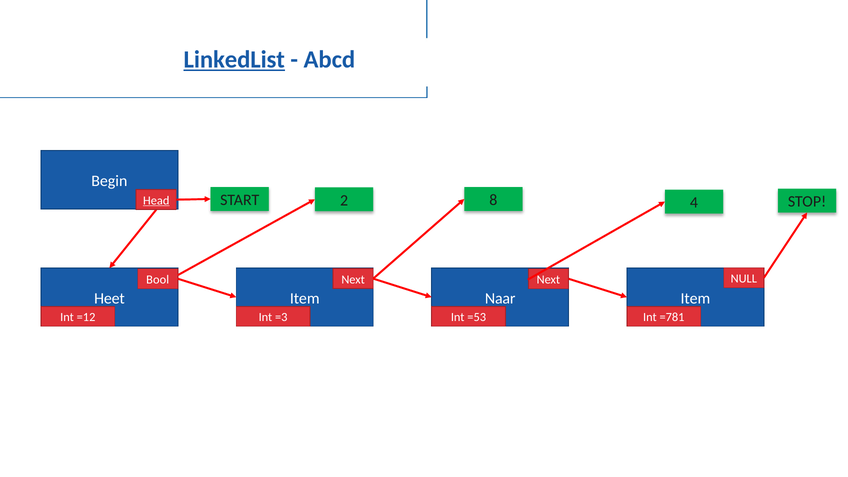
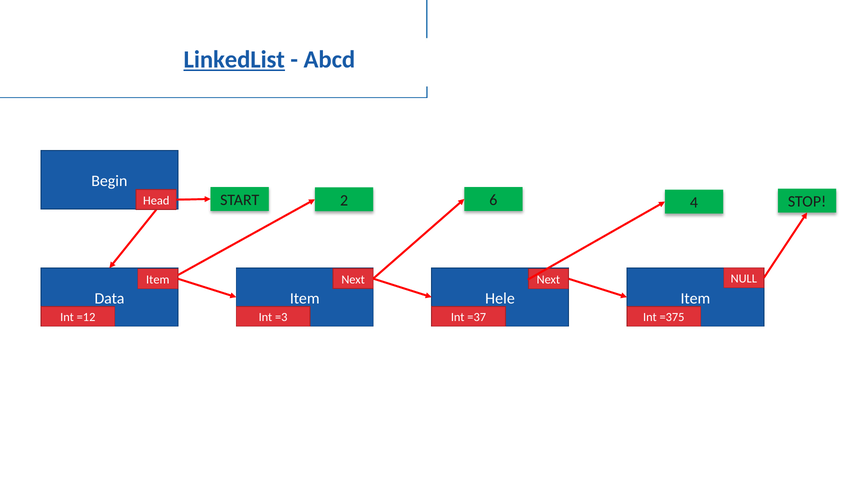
8: 8 -> 6
Head underline: present -> none
Bool at (158, 280): Bool -> Item
Heet: Heet -> Data
Naar: Naar -> Hele
=53: =53 -> =37
=781: =781 -> =375
